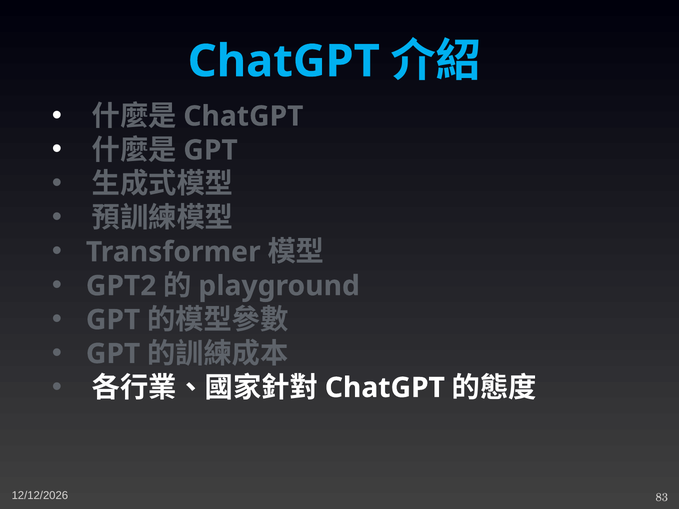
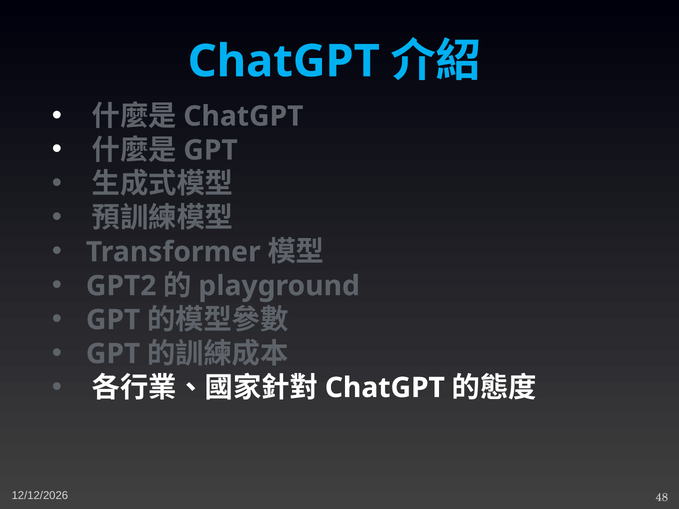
83: 83 -> 48
